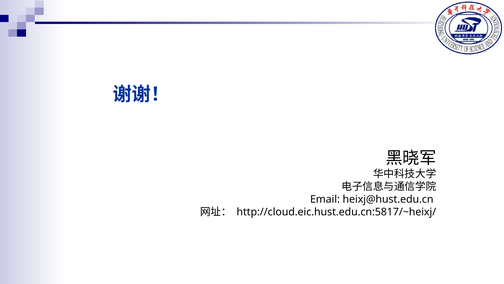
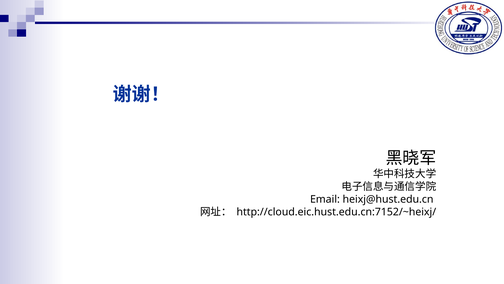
http://cloud.eic.hust.edu.cn:5817/~heixj/: http://cloud.eic.hust.edu.cn:5817/~heixj/ -> http://cloud.eic.hust.edu.cn:7152/~heixj/
